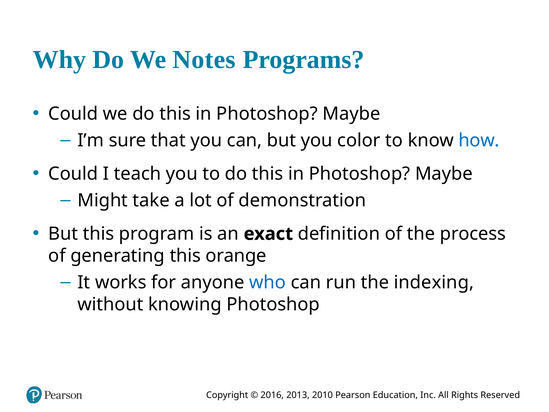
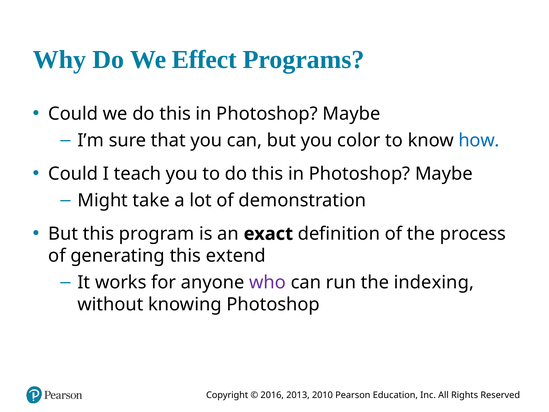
Notes: Notes -> Effect
orange: orange -> extend
who colour: blue -> purple
